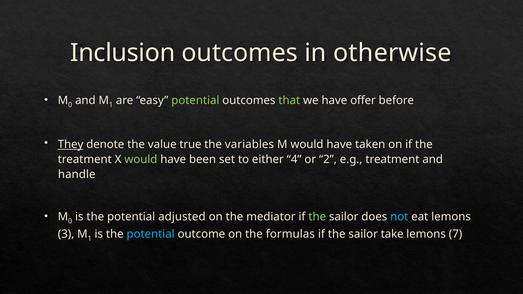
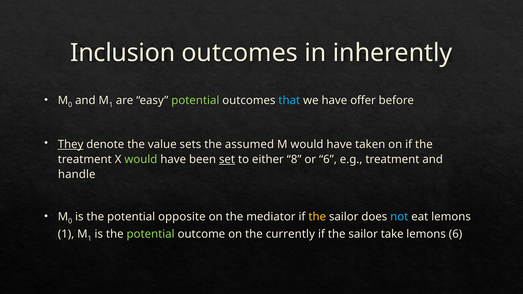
otherwise: otherwise -> inherently
that colour: light green -> light blue
true: true -> sets
variables: variables -> assumed
set underline: none -> present
4: 4 -> 8
or 2: 2 -> 6
adjusted: adjusted -> opposite
the at (317, 217) colour: light green -> yellow
3 at (66, 234): 3 -> 1
potential at (151, 234) colour: light blue -> light green
formulas: formulas -> currently
lemons 7: 7 -> 6
